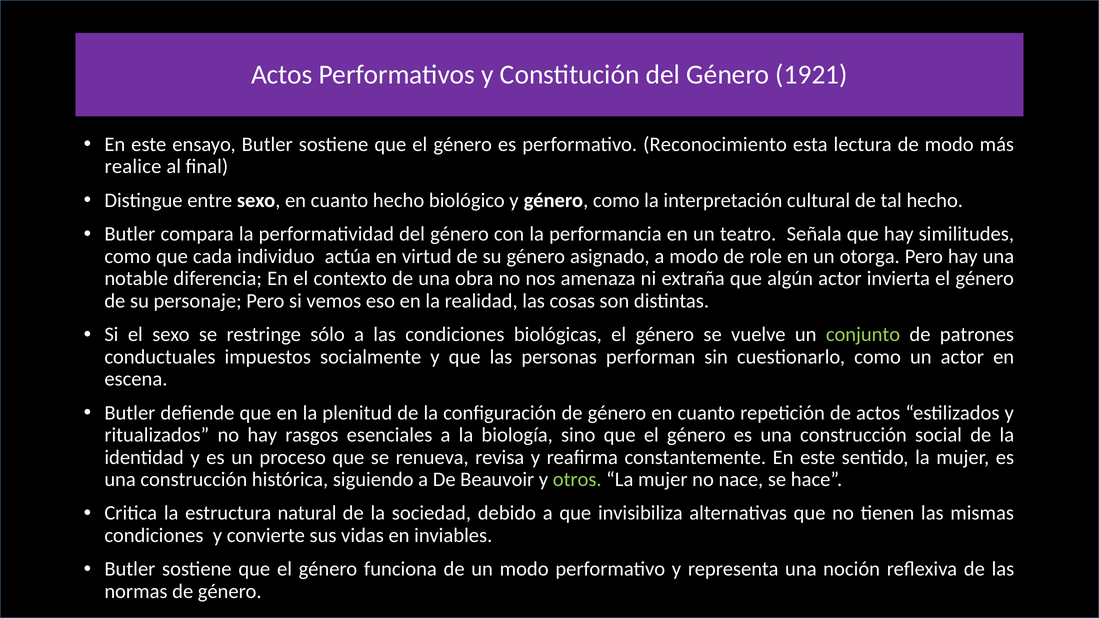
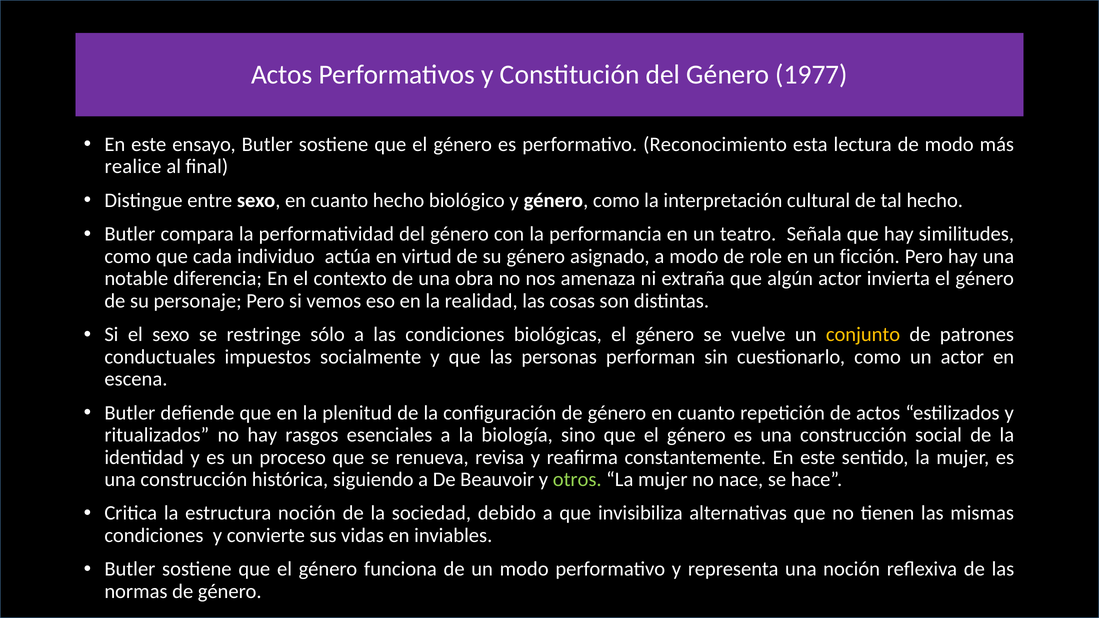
1921: 1921 -> 1977
otorga: otorga -> ficción
conjunto colour: light green -> yellow
estructura natural: natural -> noción
